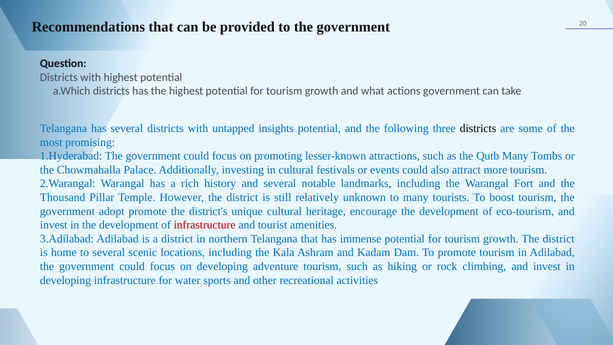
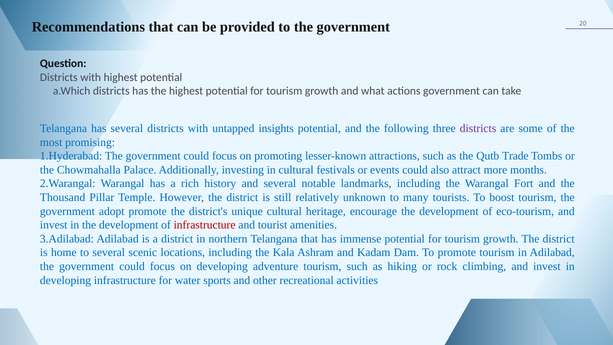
districts at (478, 128) colour: black -> purple
Qutb Many: Many -> Trade
more tourism: tourism -> months
